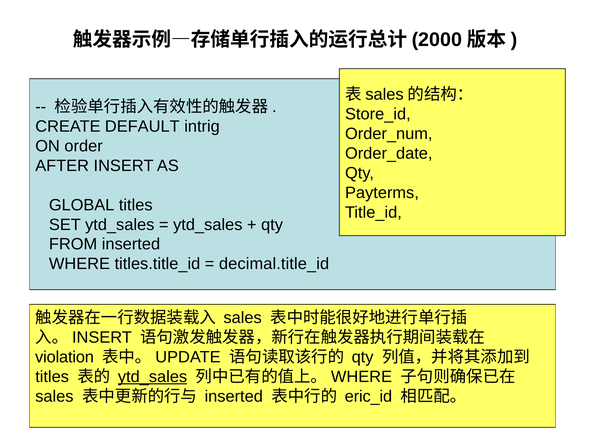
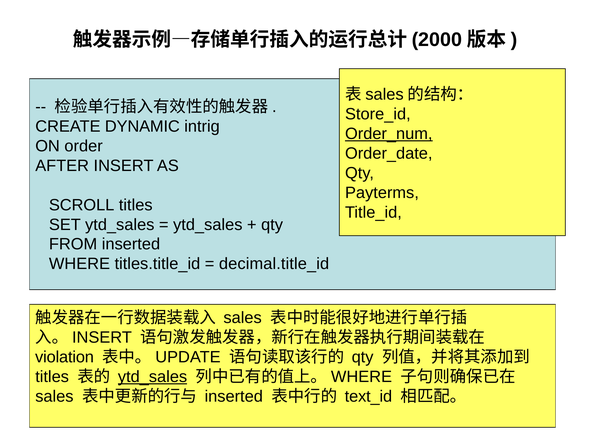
DEFAULT: DEFAULT -> DYNAMIC
Order_num underline: none -> present
GLOBAL: GLOBAL -> SCROLL
eric_id: eric_id -> text_id
